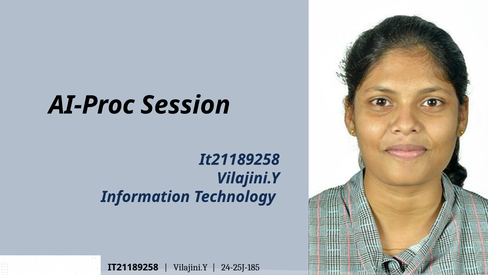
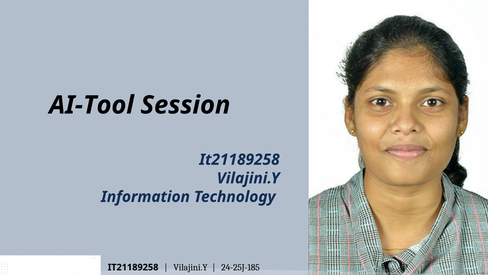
AI-Proc: AI-Proc -> AI-Tool
